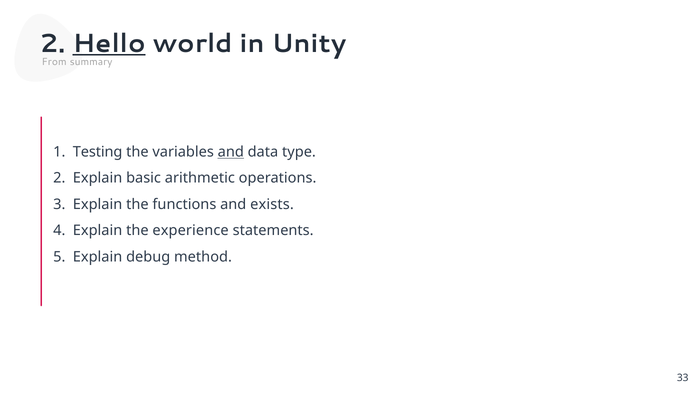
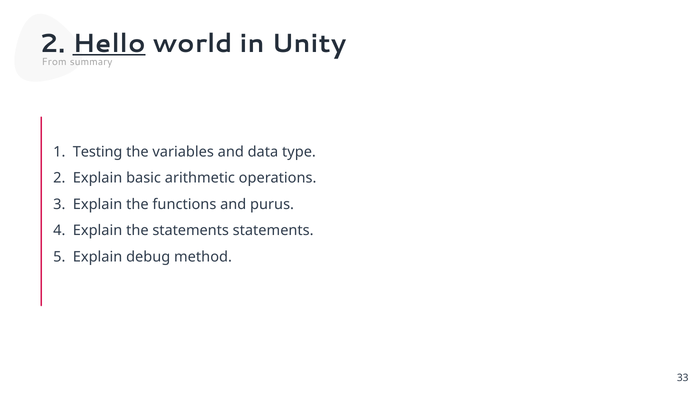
and at (231, 152) underline: present -> none
exists: exists -> purus
the experience: experience -> statements
